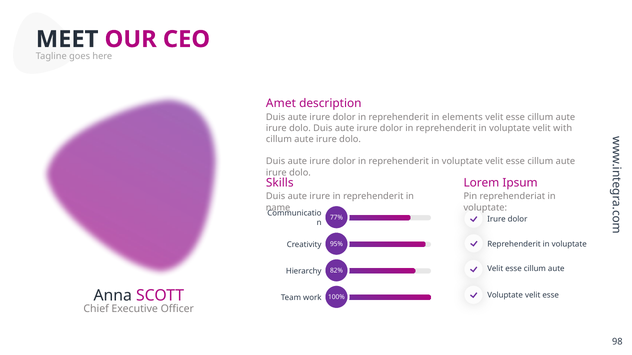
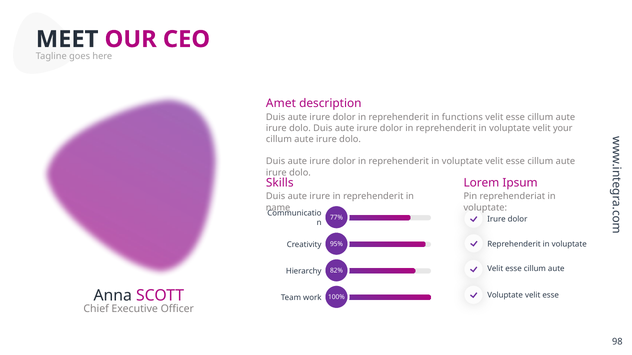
elements: elements -> functions
with: with -> your
